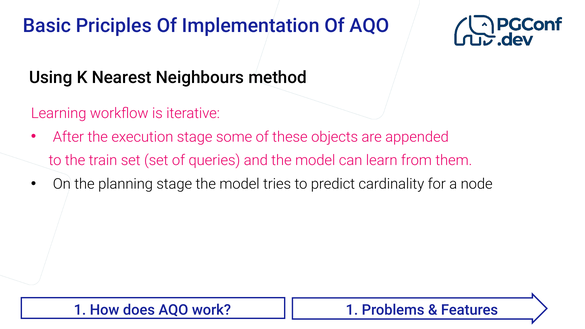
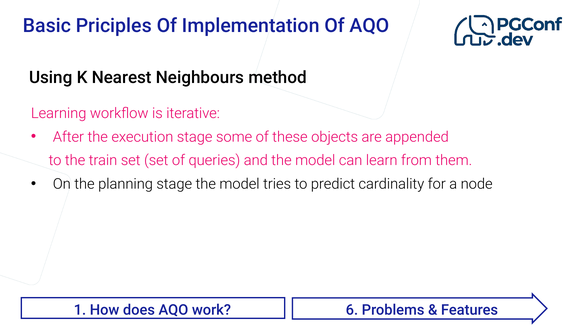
work 1: 1 -> 6
